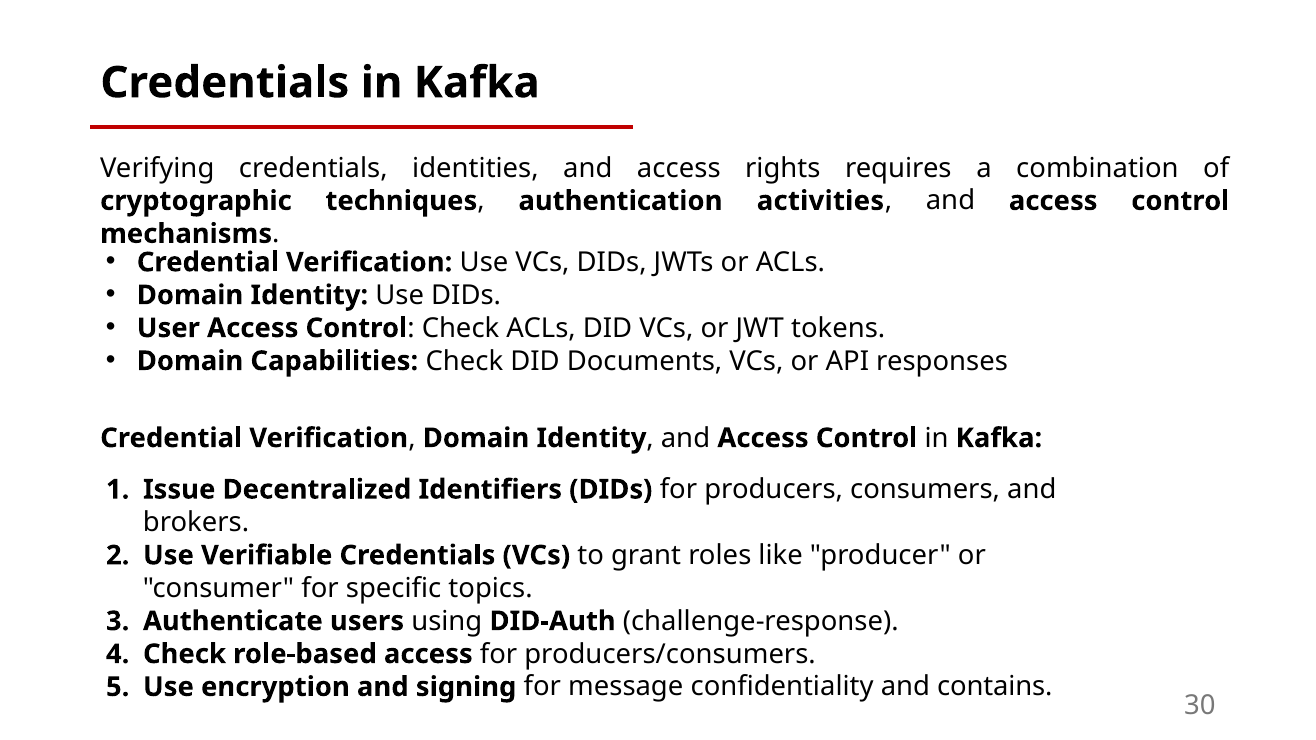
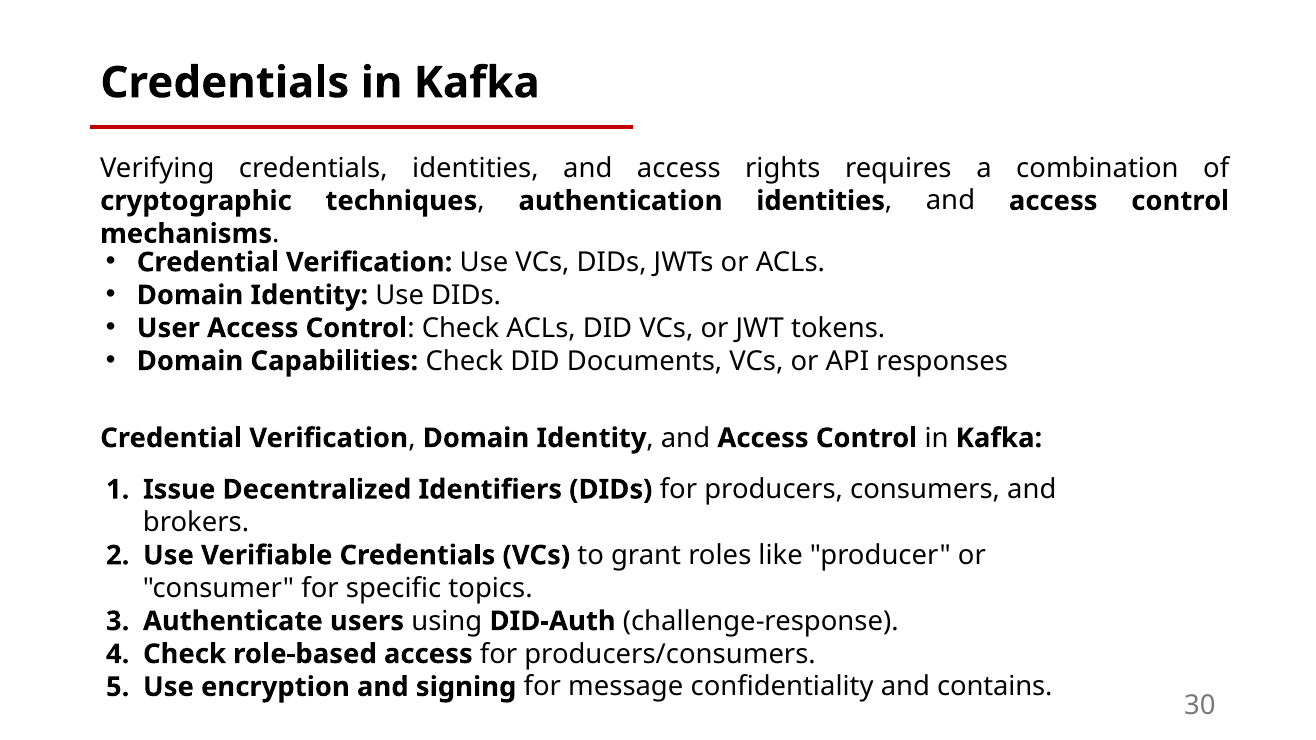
authentication activities: activities -> identities
